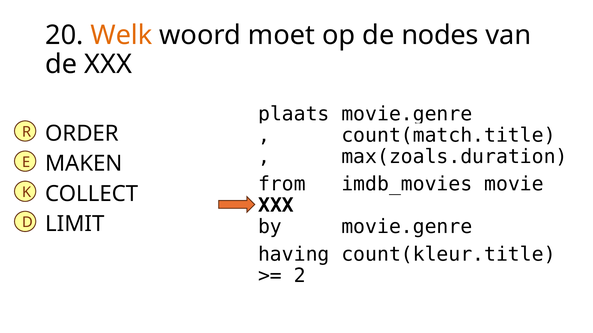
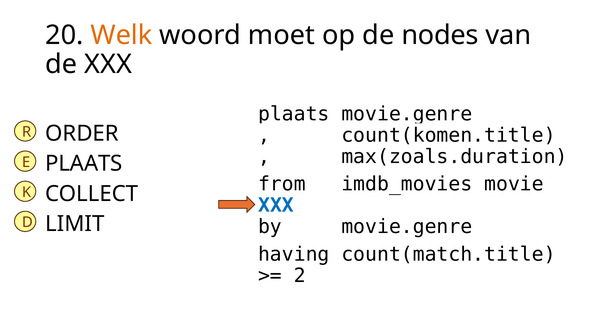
count(match.title: count(match.title -> count(komen.title
MAKEN at (84, 164): MAKEN -> PLAATS
XXX at (276, 206) colour: black -> blue
count(kleur.title: count(kleur.title -> count(match.title
